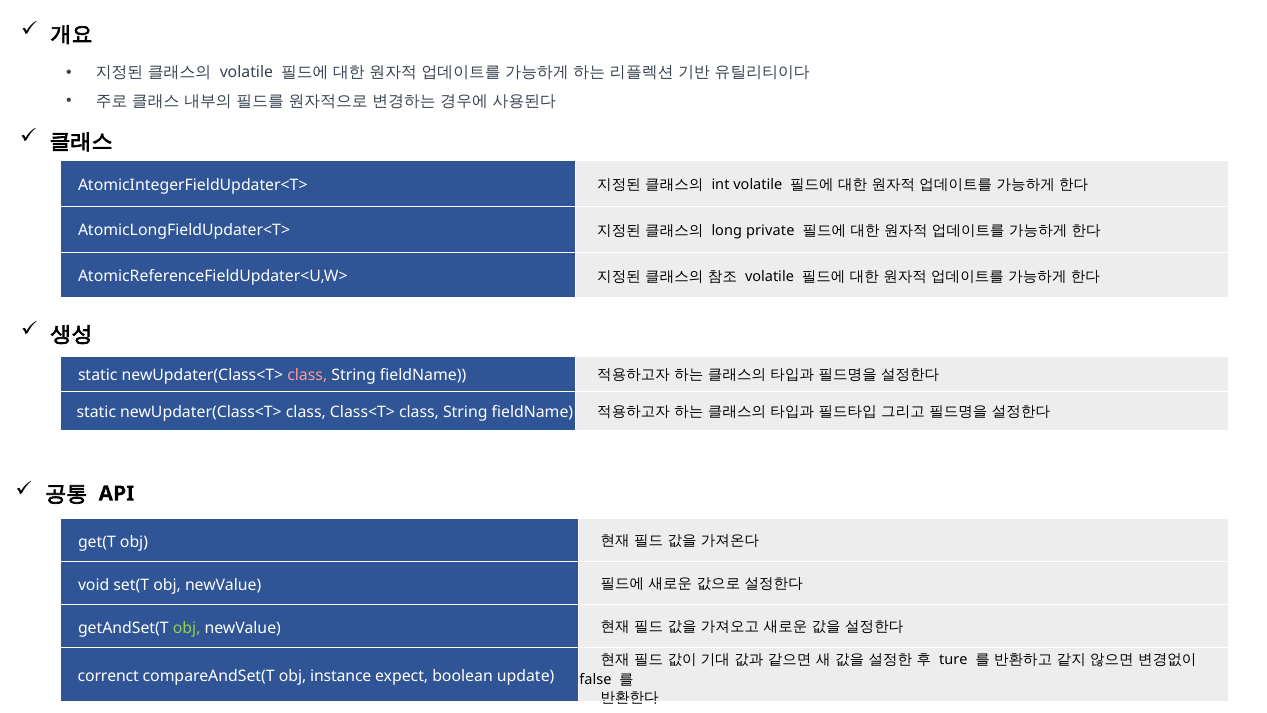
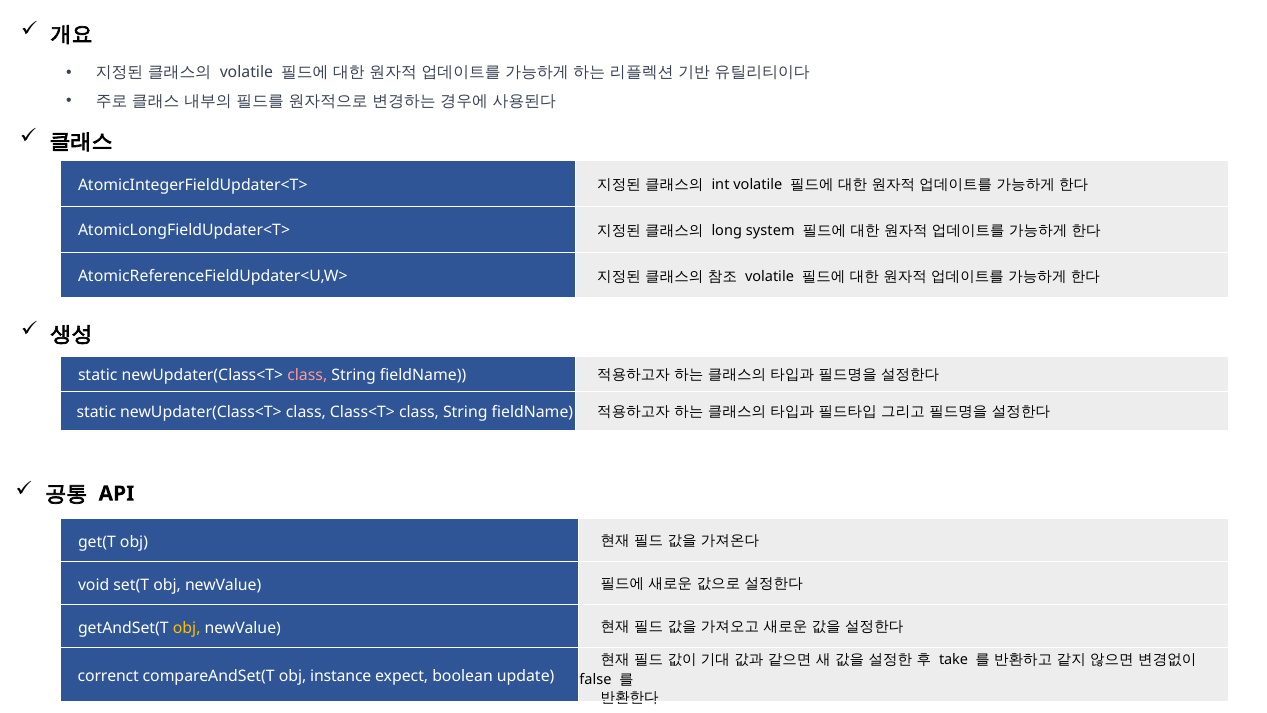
private: private -> system
obj at (187, 628) colour: light green -> yellow
ture: ture -> take
